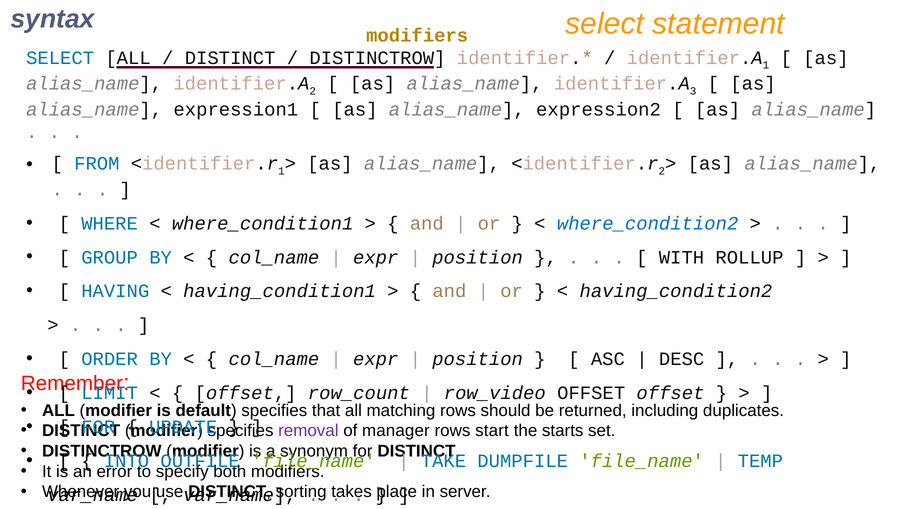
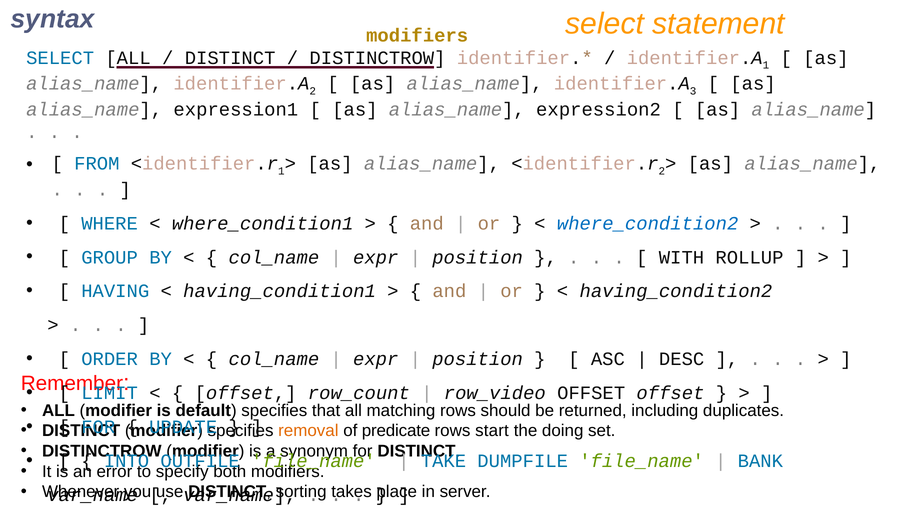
removal colour: purple -> orange
manager: manager -> predicate
starts: starts -> doing
TEMP: TEMP -> BANK
